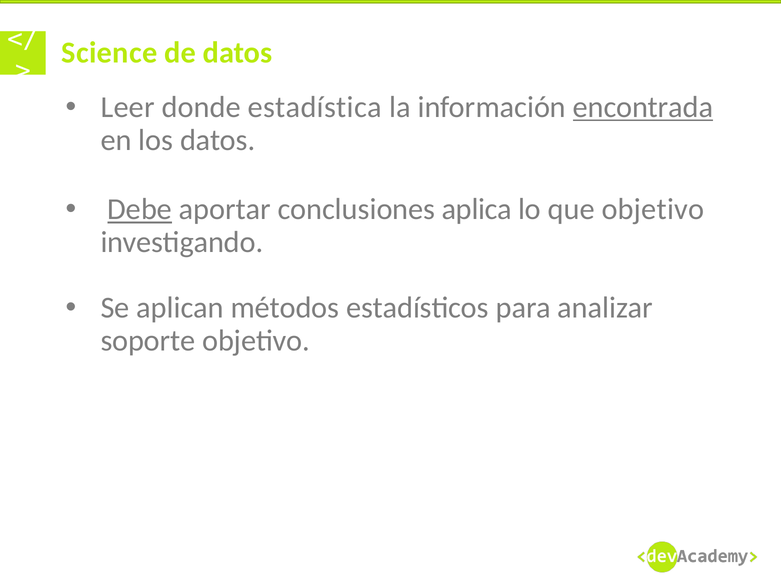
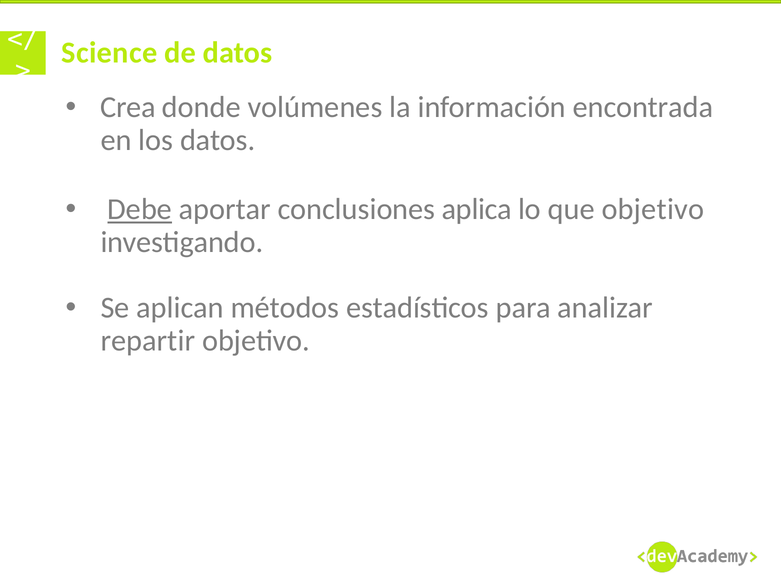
Leer: Leer -> Crea
estadística: estadística -> volúmenes
encontrada underline: present -> none
soporte: soporte -> repartir
